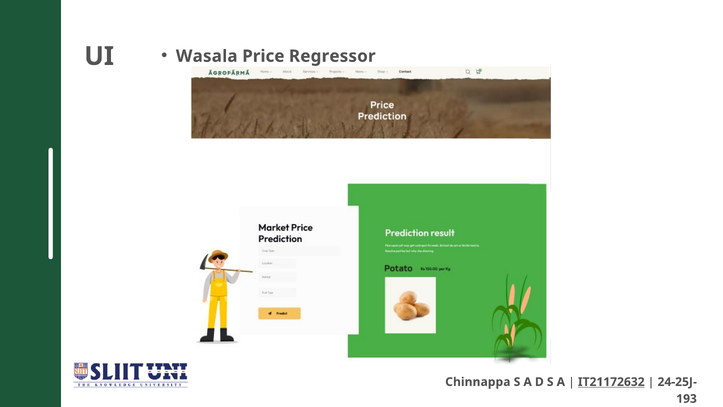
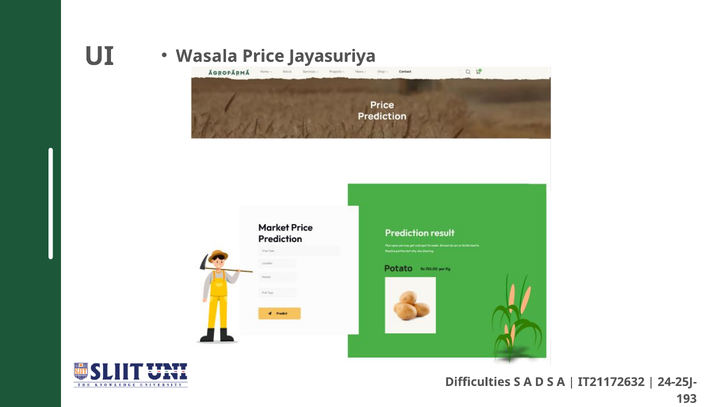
Regressor: Regressor -> Jayasuriya
Chinnappa: Chinnappa -> Difficulties
IT21172632 underline: present -> none
